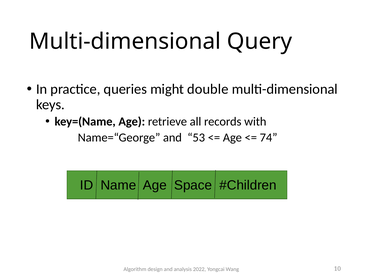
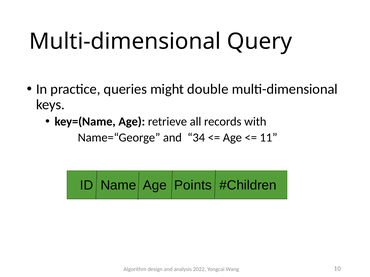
53: 53 -> 34
74: 74 -> 11
Space: Space -> Points
